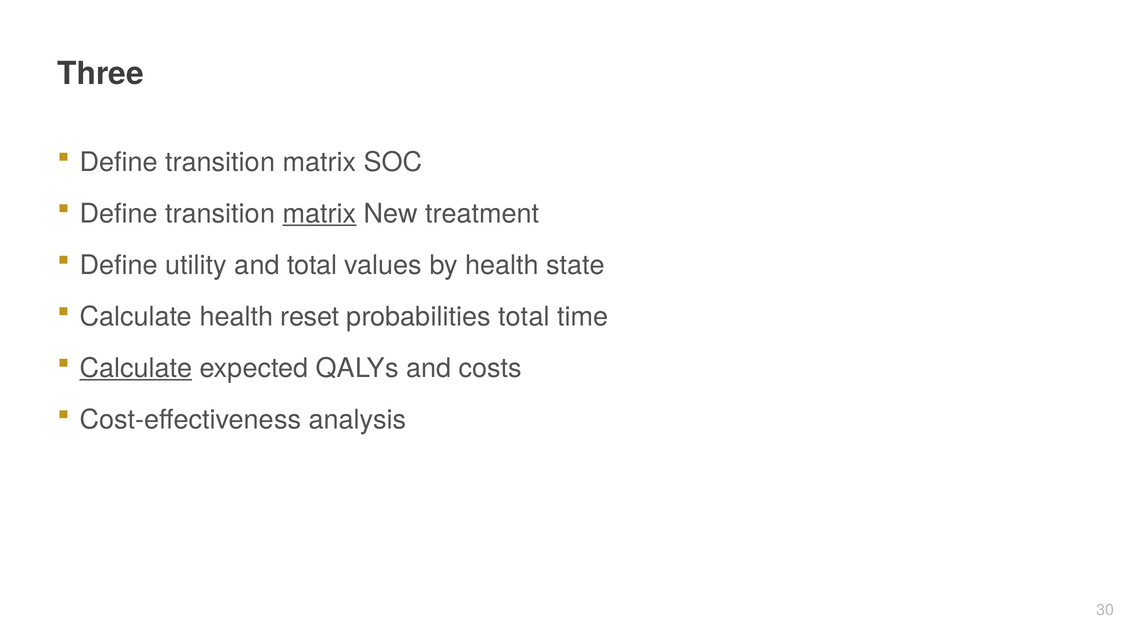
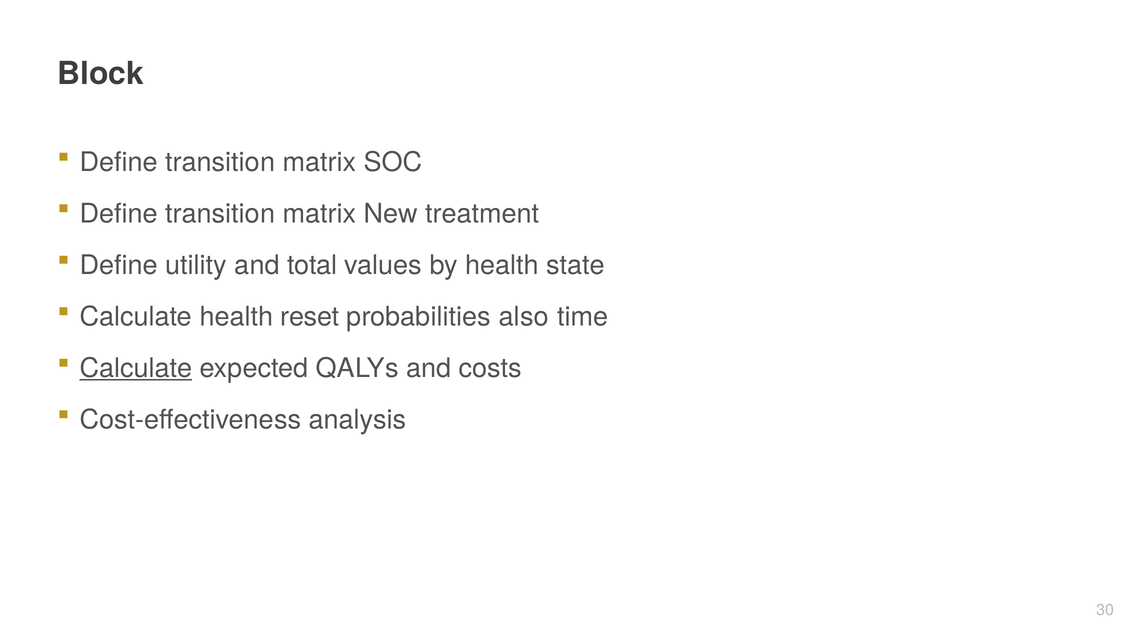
Three: Three -> Block
matrix at (319, 214) underline: present -> none
probabilities total: total -> also
